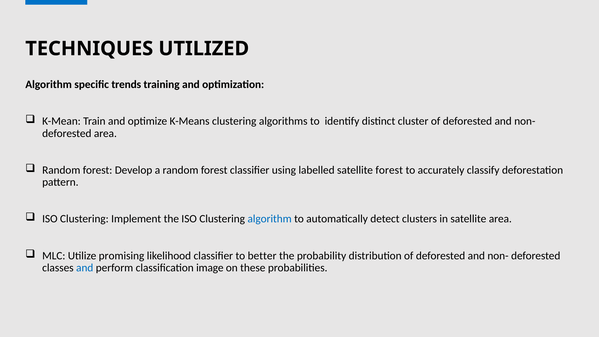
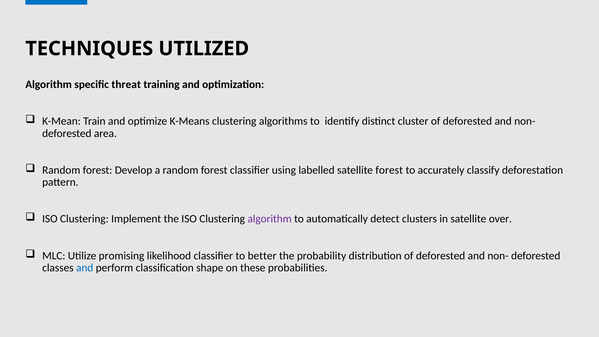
trends: trends -> threat
algorithm at (270, 219) colour: blue -> purple
satellite area: area -> over
image: image -> shape
